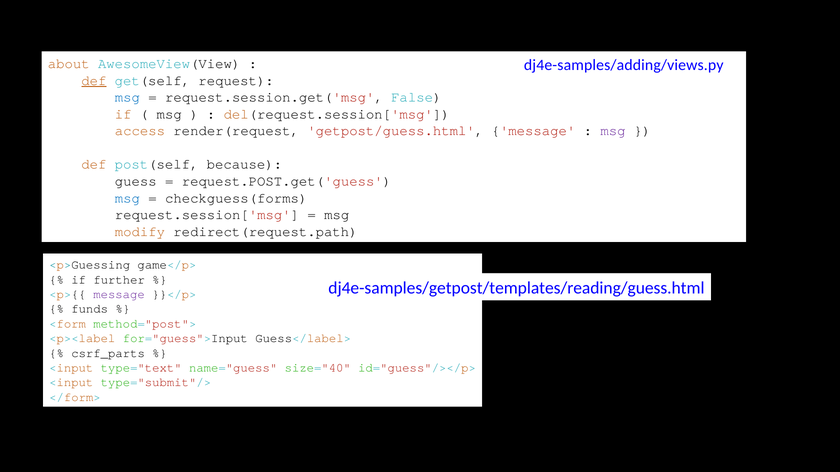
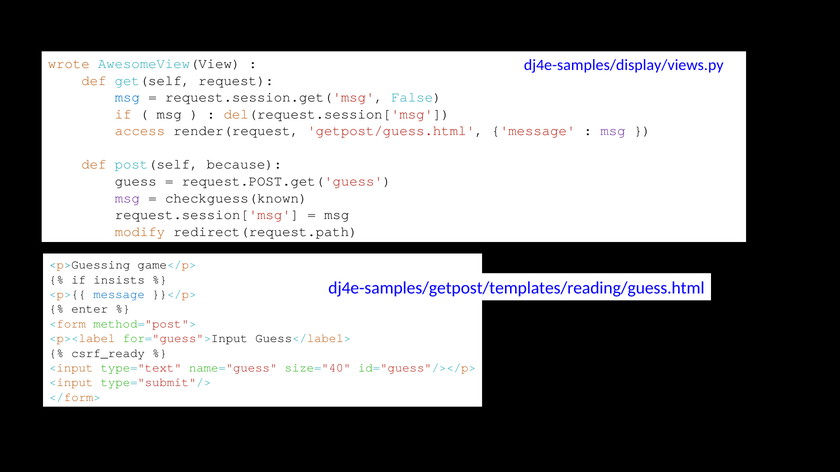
about: about -> wrote
dj4e-samples/adding/views.py: dj4e-samples/adding/views.py -> dj4e-samples/display/views.py
def at (94, 81) underline: present -> none
msg at (127, 198) colour: blue -> purple
checkguess(forms: checkguess(forms -> checkguess(known
further: further -> insists
message at (119, 295) colour: purple -> blue
funds: funds -> enter
csrf_parts: csrf_parts -> csrf_ready
